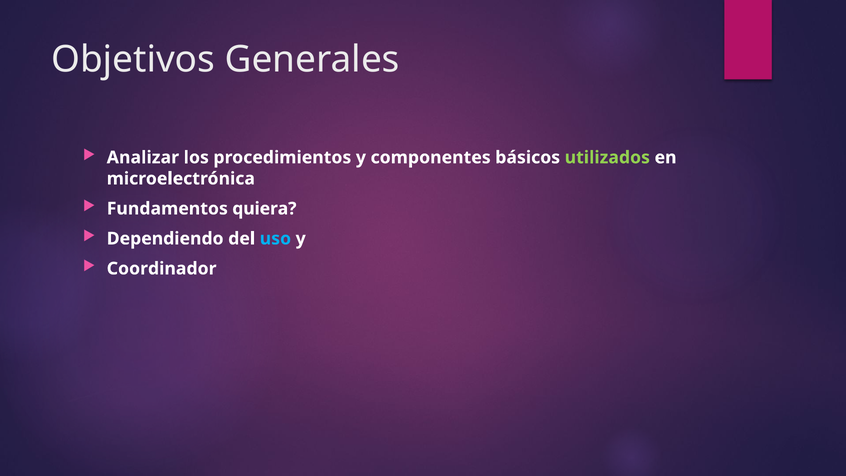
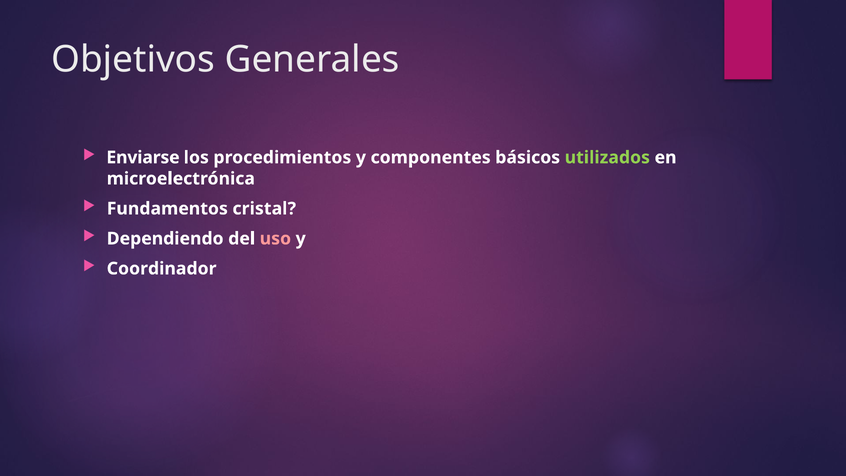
Analizar: Analizar -> Enviarse
quiera: quiera -> cristal
uso colour: light blue -> pink
